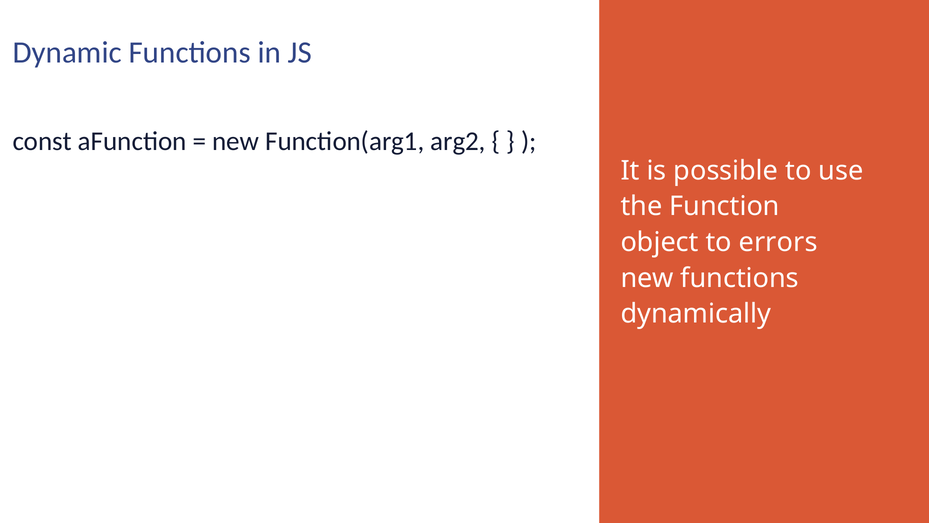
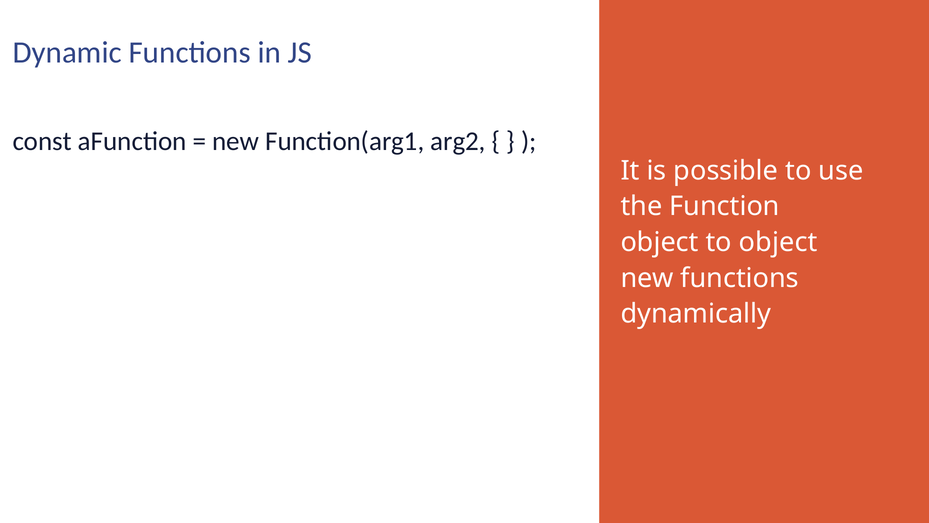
to errors: errors -> object
